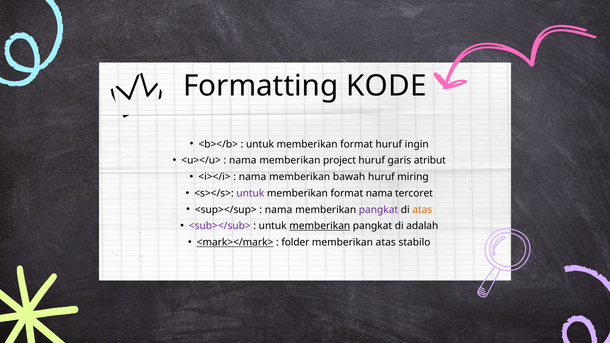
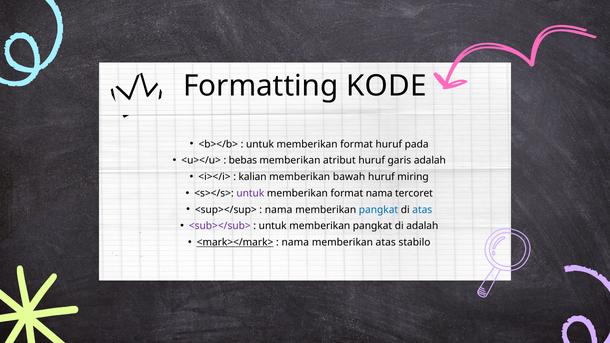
ingin: ingin -> pada
nama at (243, 161): nama -> bebas
project: project -> atribut
garis atribut: atribut -> adalah
nama at (253, 177): nama -> kalian
pangkat at (378, 210) colour: purple -> blue
atas at (422, 210) colour: orange -> blue
memberikan at (320, 226) underline: present -> none
folder at (295, 242): folder -> nama
